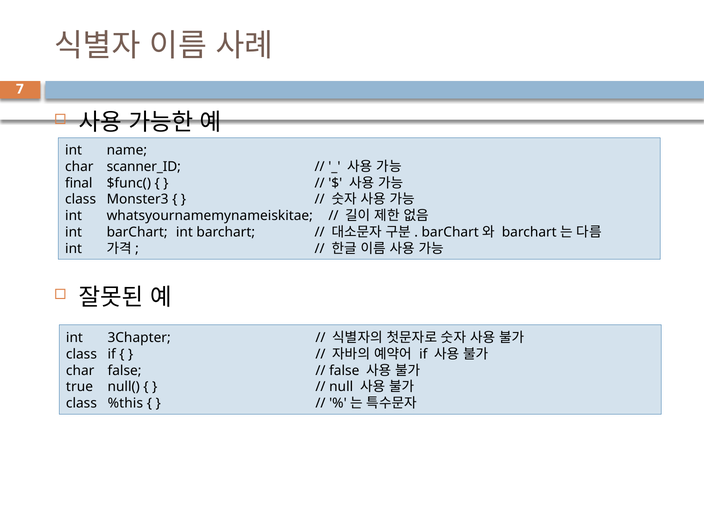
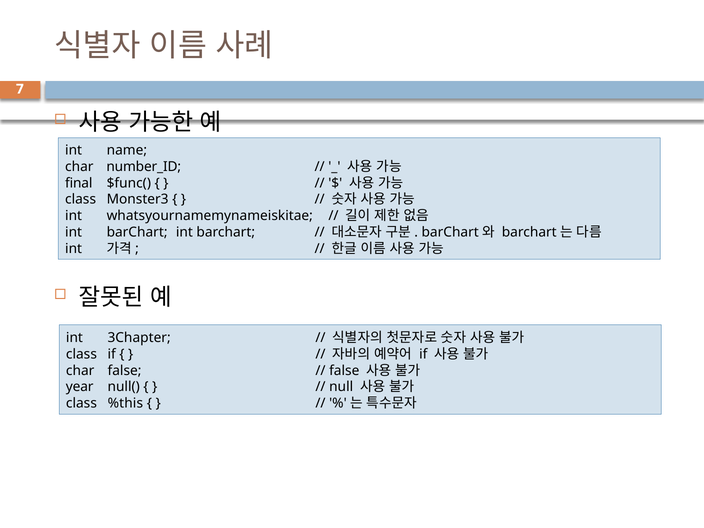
scanner_ID: scanner_ID -> number_ID
true: true -> year
